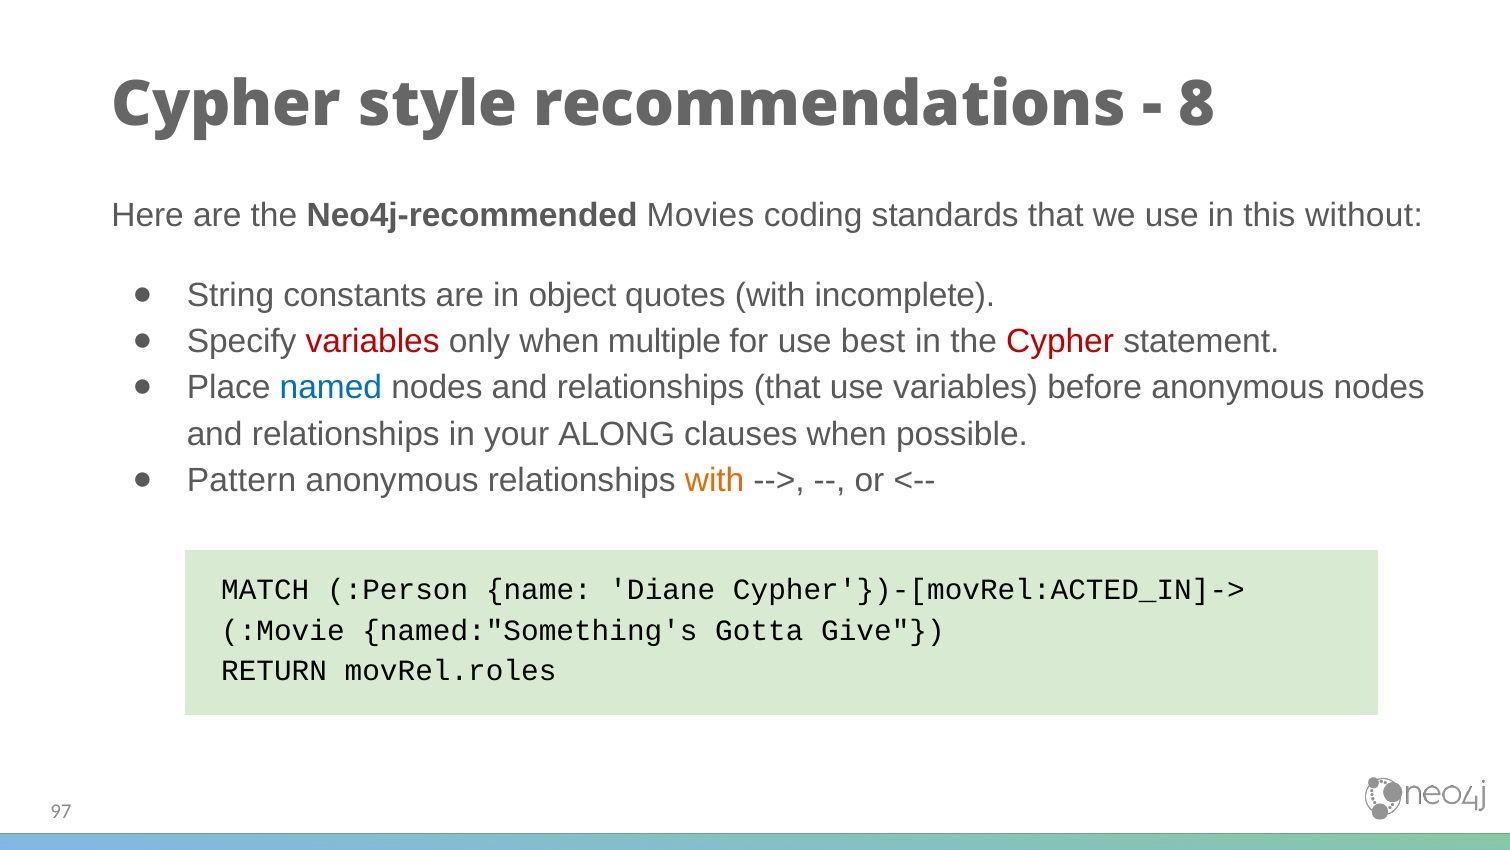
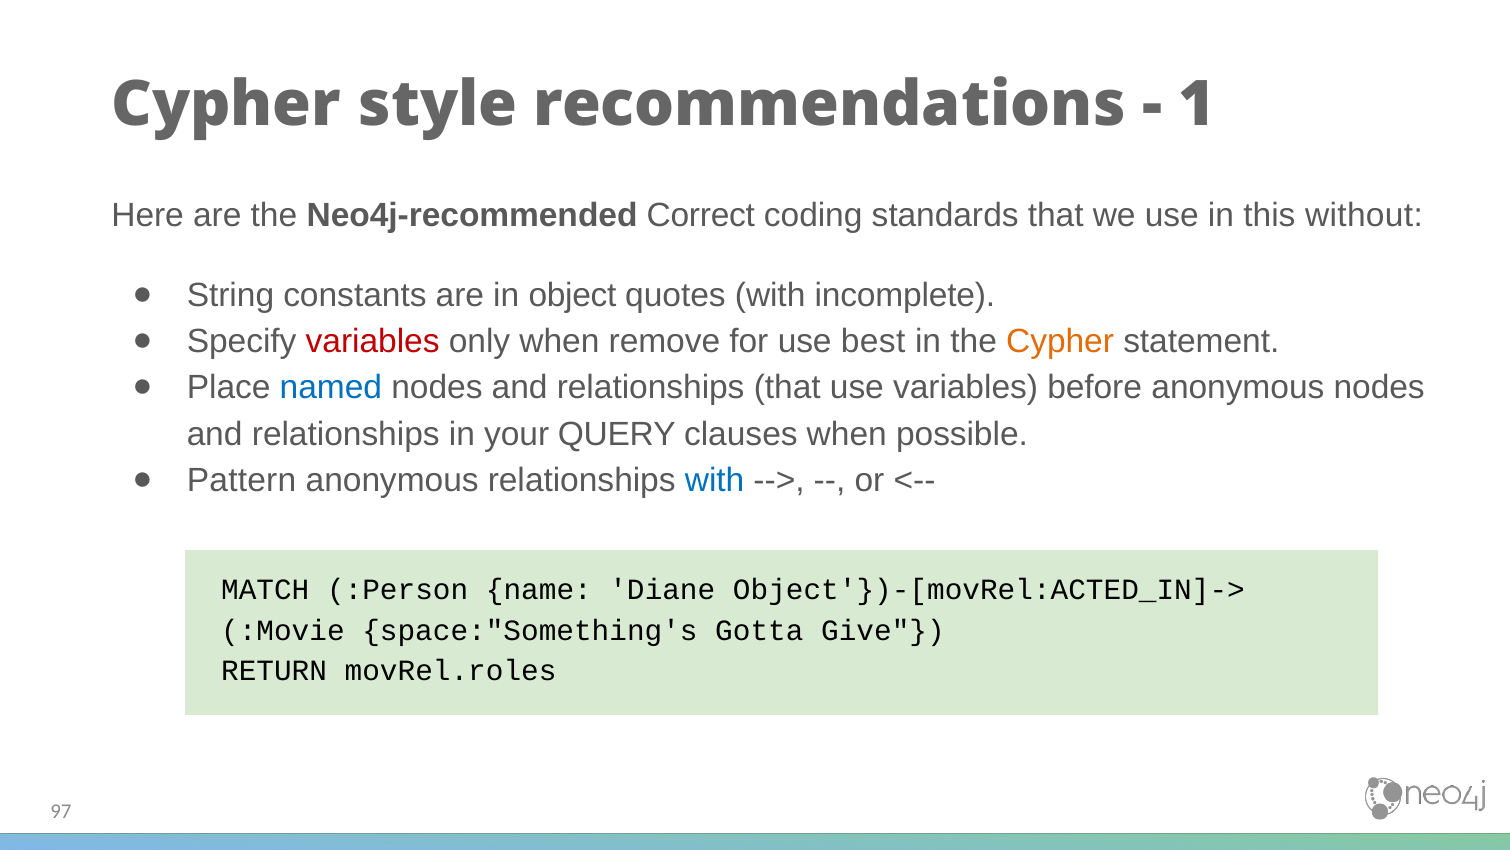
8: 8 -> 1
Movies: Movies -> Correct
multiple: multiple -> remove
Cypher at (1060, 341) colour: red -> orange
ALONG: ALONG -> QUERY
with at (715, 480) colour: orange -> blue
Cypher'})-[movRel:ACTED_IN]->: Cypher'})-[movRel:ACTED_IN]-> -> Object'})-[movRel:ACTED_IN]->
named:"Something's: named:"Something's -> space:"Something's
